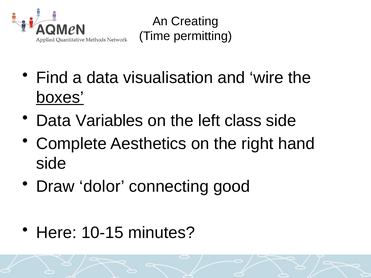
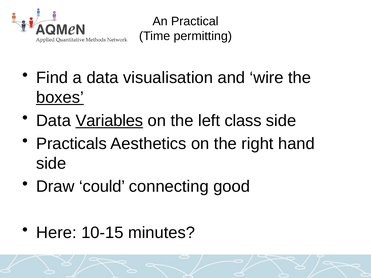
Creating: Creating -> Practical
Variables underline: none -> present
Complete: Complete -> Practicals
dolor: dolor -> could
